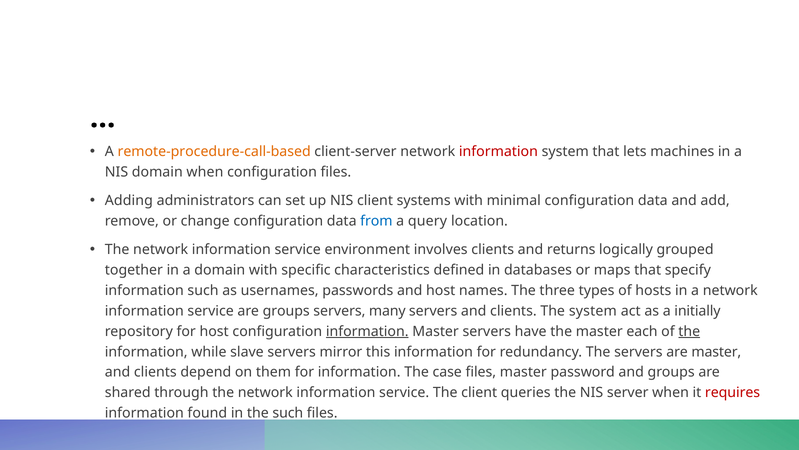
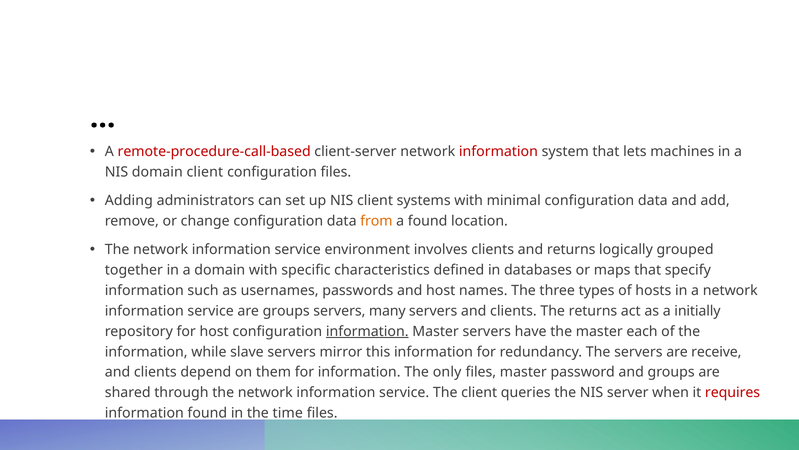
remote-procedure-call-based colour: orange -> red
domain when: when -> client
from colour: blue -> orange
a query: query -> found
The system: system -> returns
the at (689, 331) underline: present -> none
are master: master -> receive
case: case -> only
the such: such -> time
